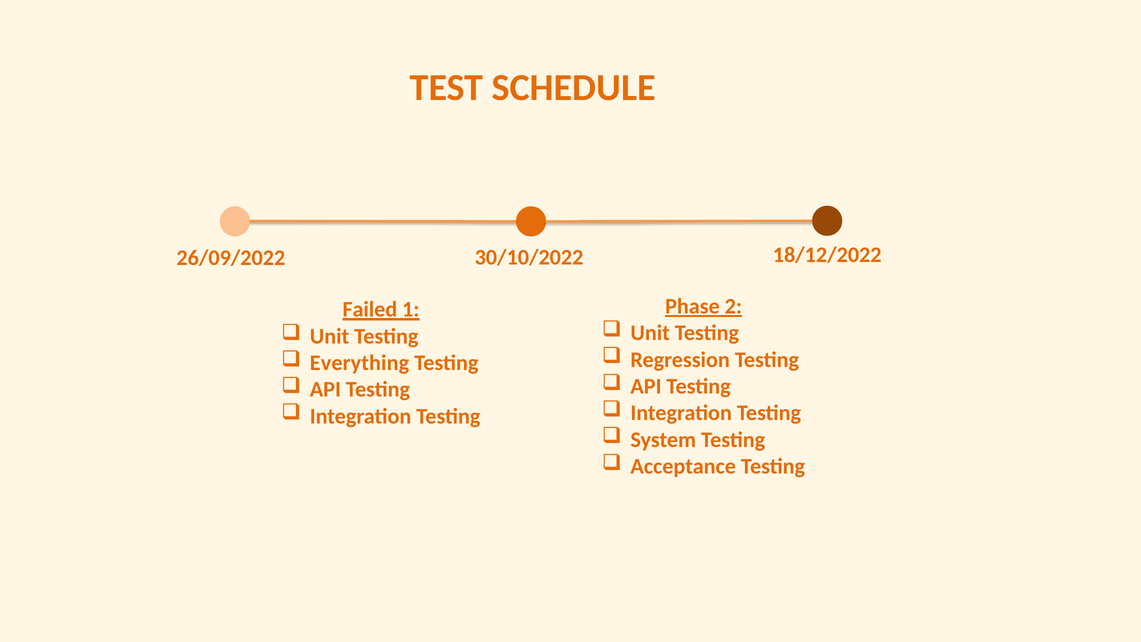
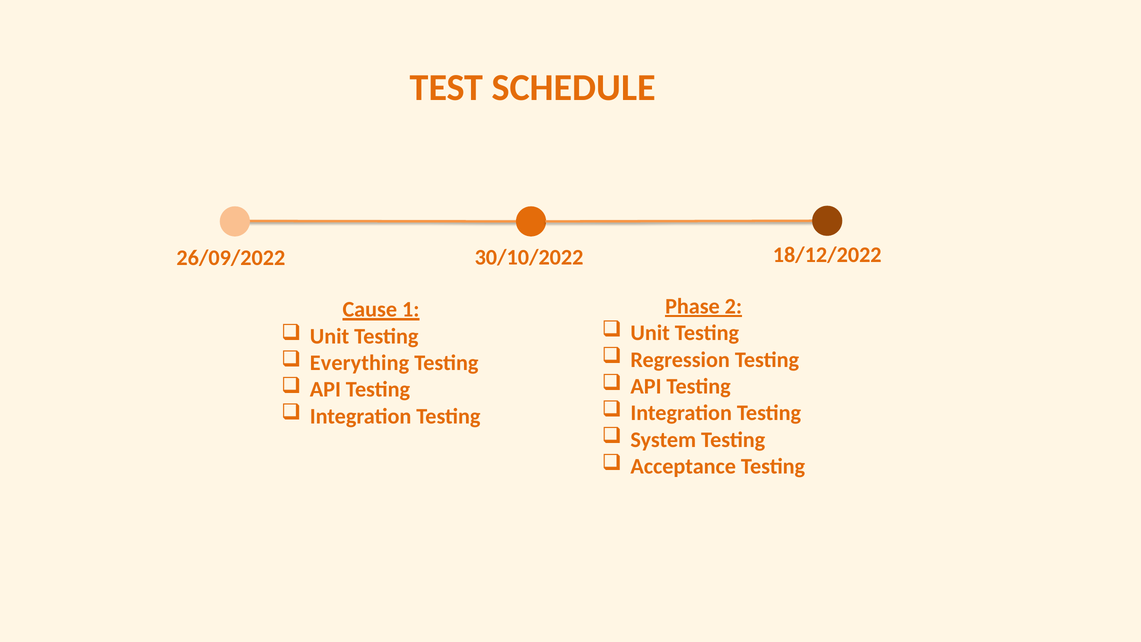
Failed: Failed -> Cause
